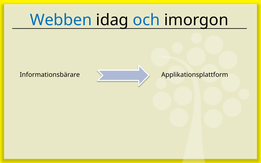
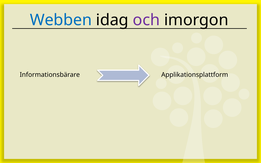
och colour: blue -> purple
